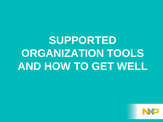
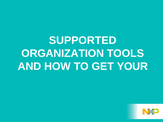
WELL: WELL -> YOUR
